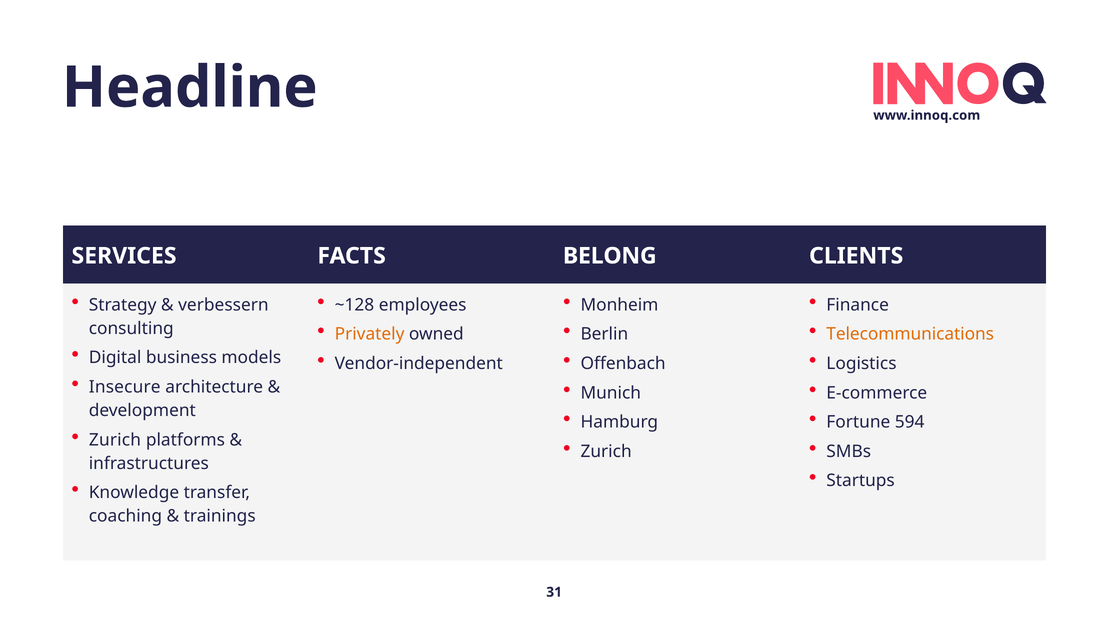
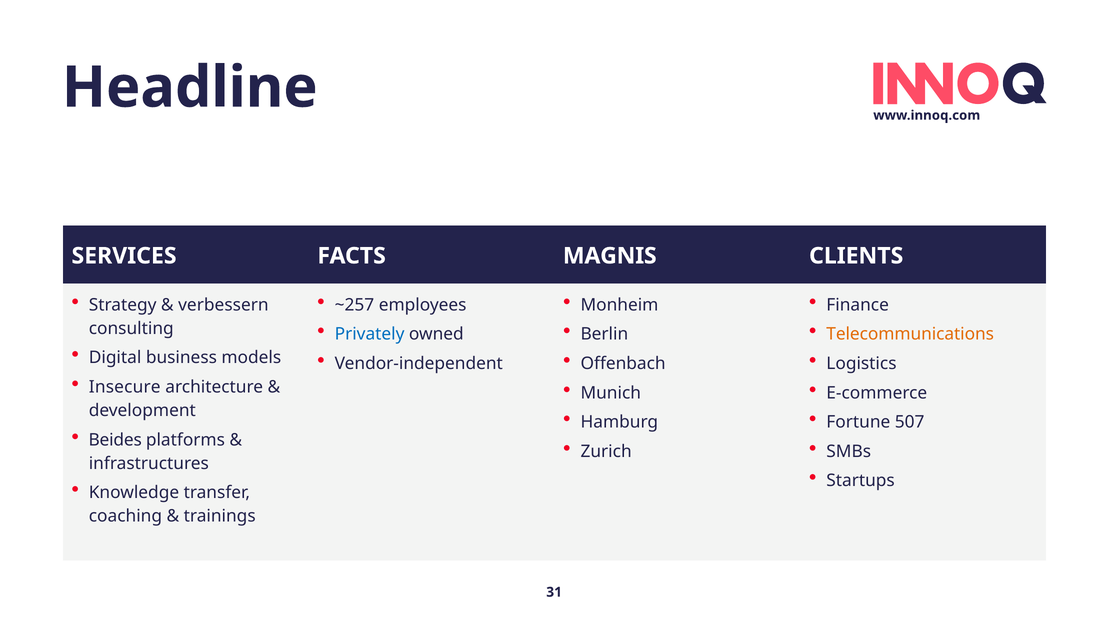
BELONG: BELONG -> MAGNIS
~128: ~128 -> ~257
Privately colour: orange -> blue
594: 594 -> 507
Zurich at (115, 440): Zurich -> Beides
